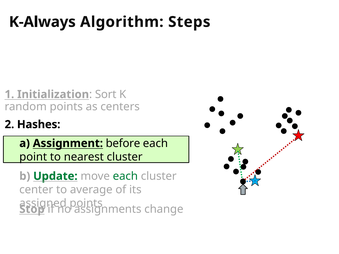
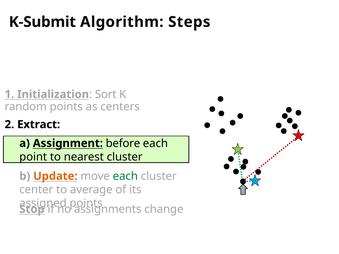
K-Always: K-Always -> K-Submit
Hashes: Hashes -> Extract
Update colour: green -> orange
